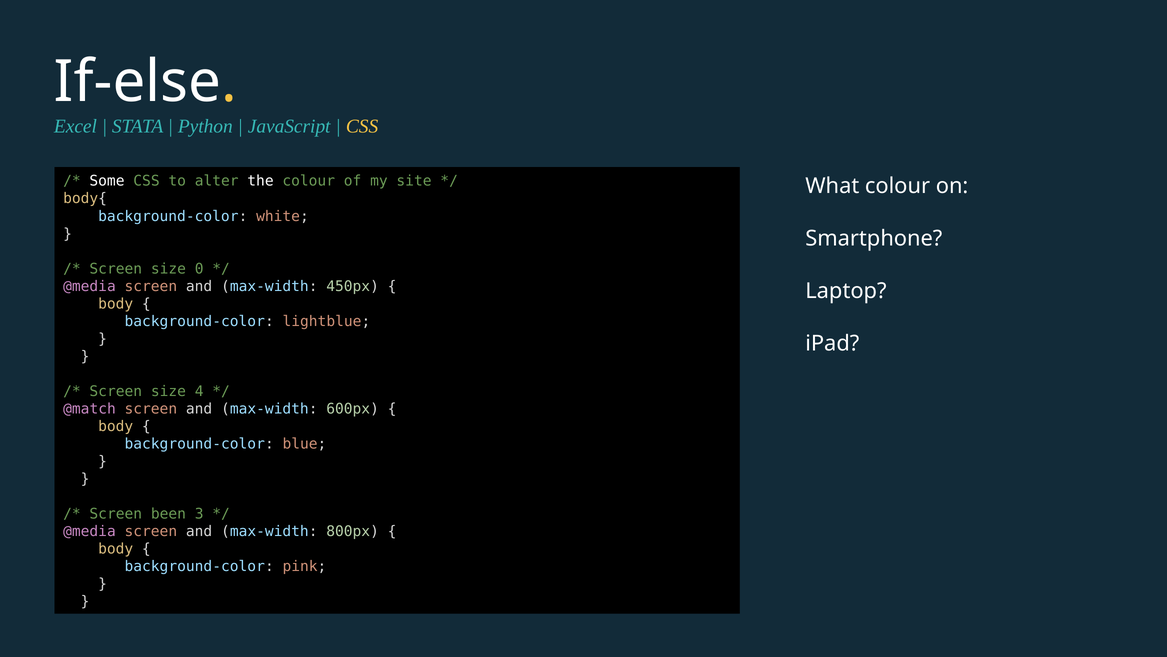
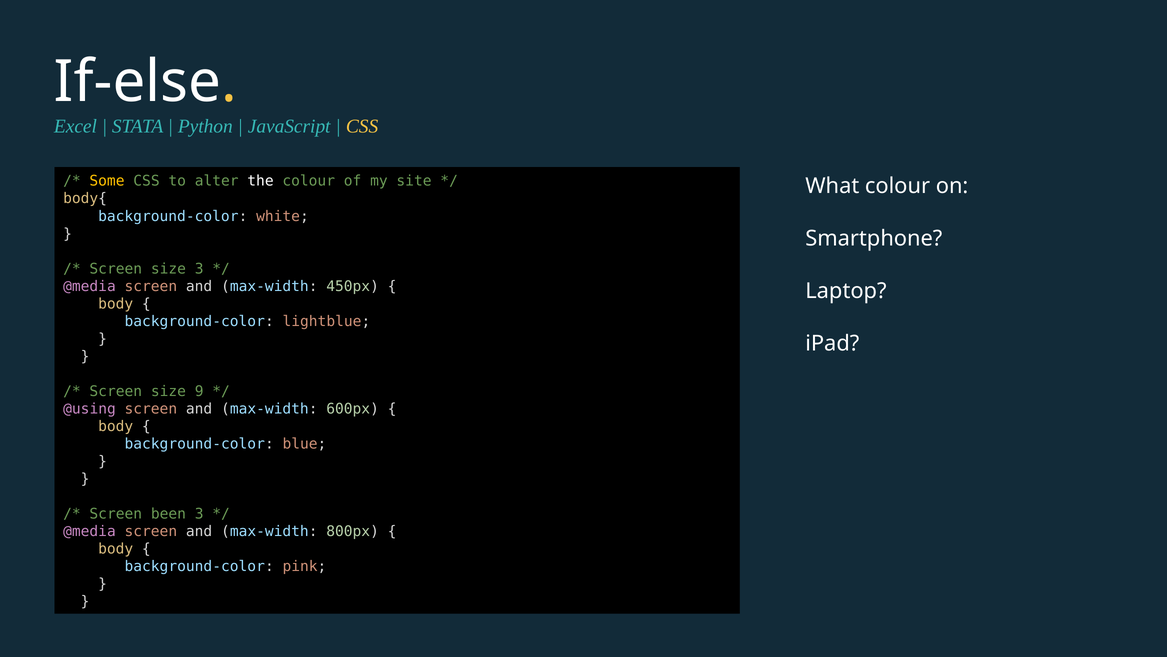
Some colour: white -> yellow
size 0: 0 -> 3
4: 4 -> 9
@match: @match -> @using
